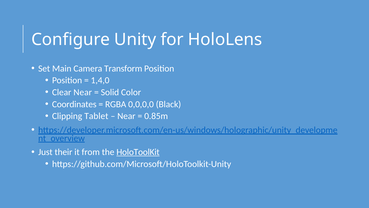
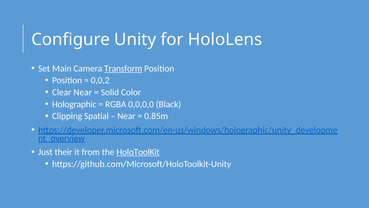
Transform underline: none -> present
1,4,0: 1,4,0 -> 0,0,2
Coordinates: Coordinates -> Holographic
Tablet: Tablet -> Spatial
